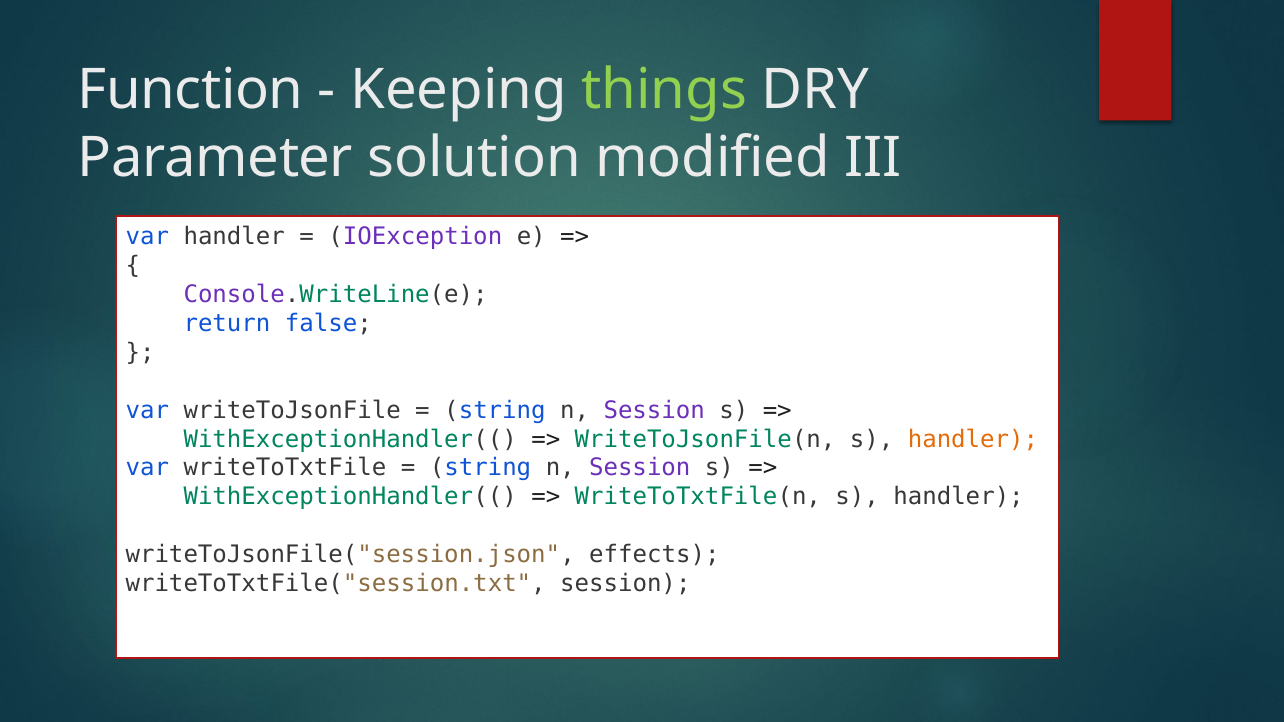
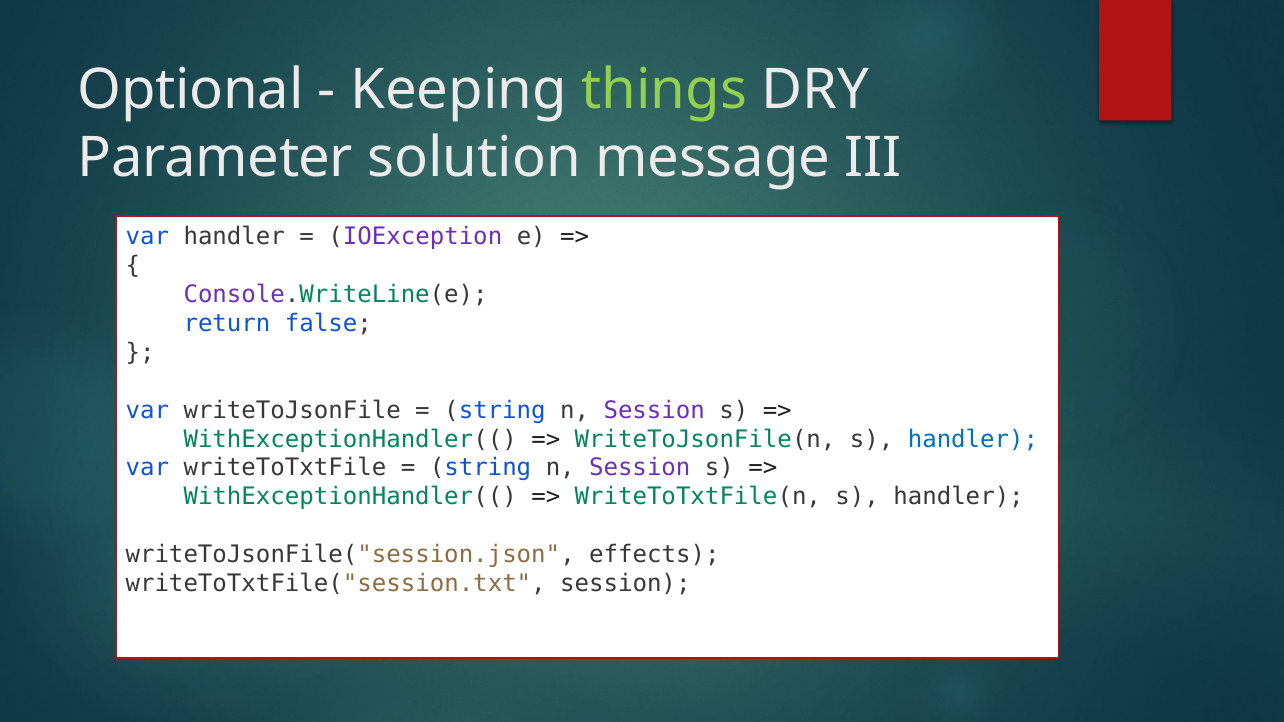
Function: Function -> Optional
modified: modified -> message
handler at (973, 439) colour: orange -> blue
